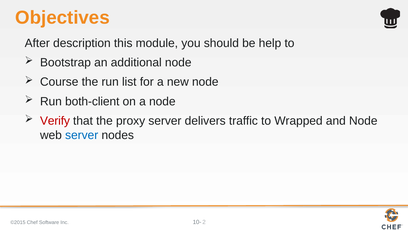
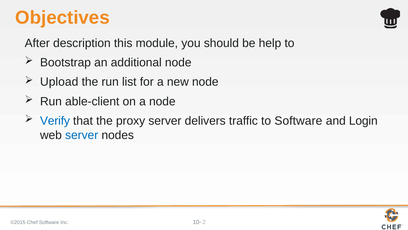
Course: Course -> Upload
both-client: both-client -> able-client
Verify colour: red -> blue
to Wrapped: Wrapped -> Software
and Node: Node -> Login
